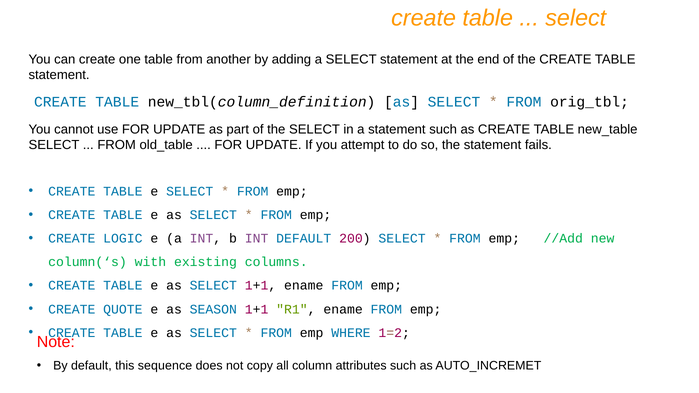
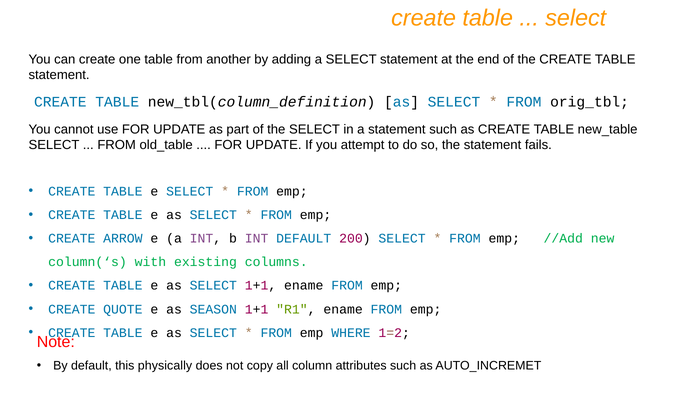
LOGIC: LOGIC -> ARROW
sequence: sequence -> physically
